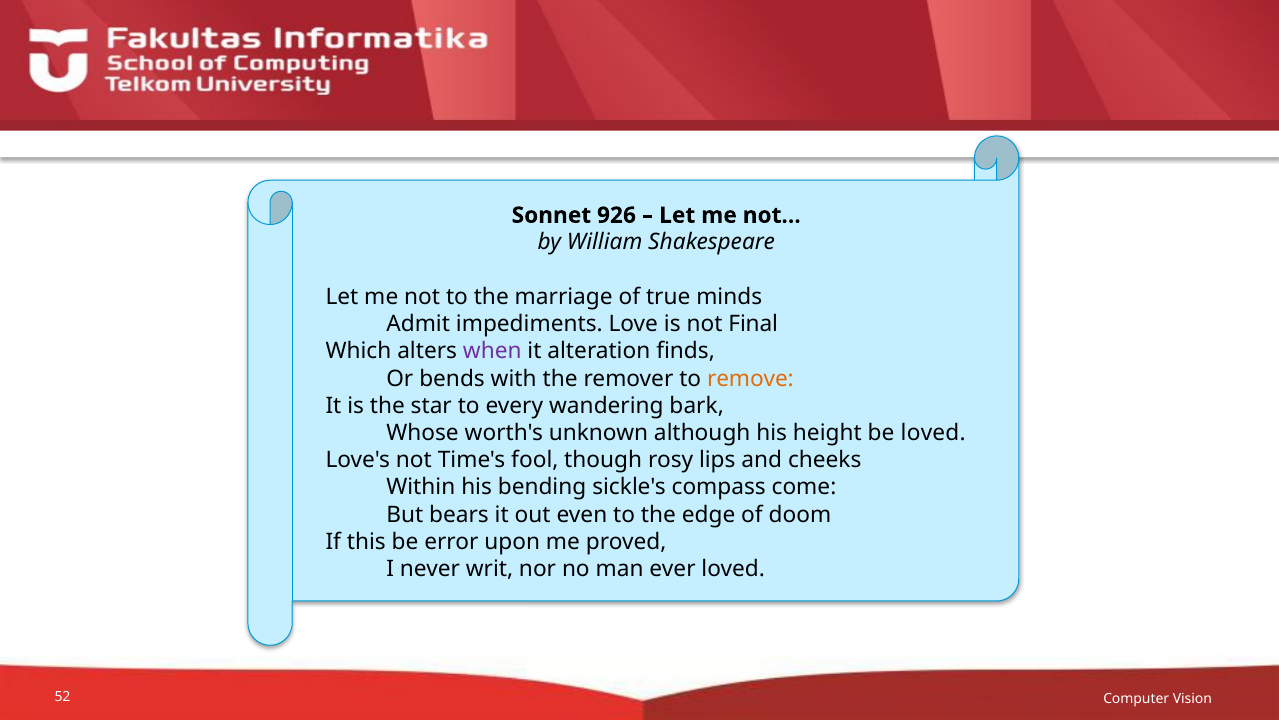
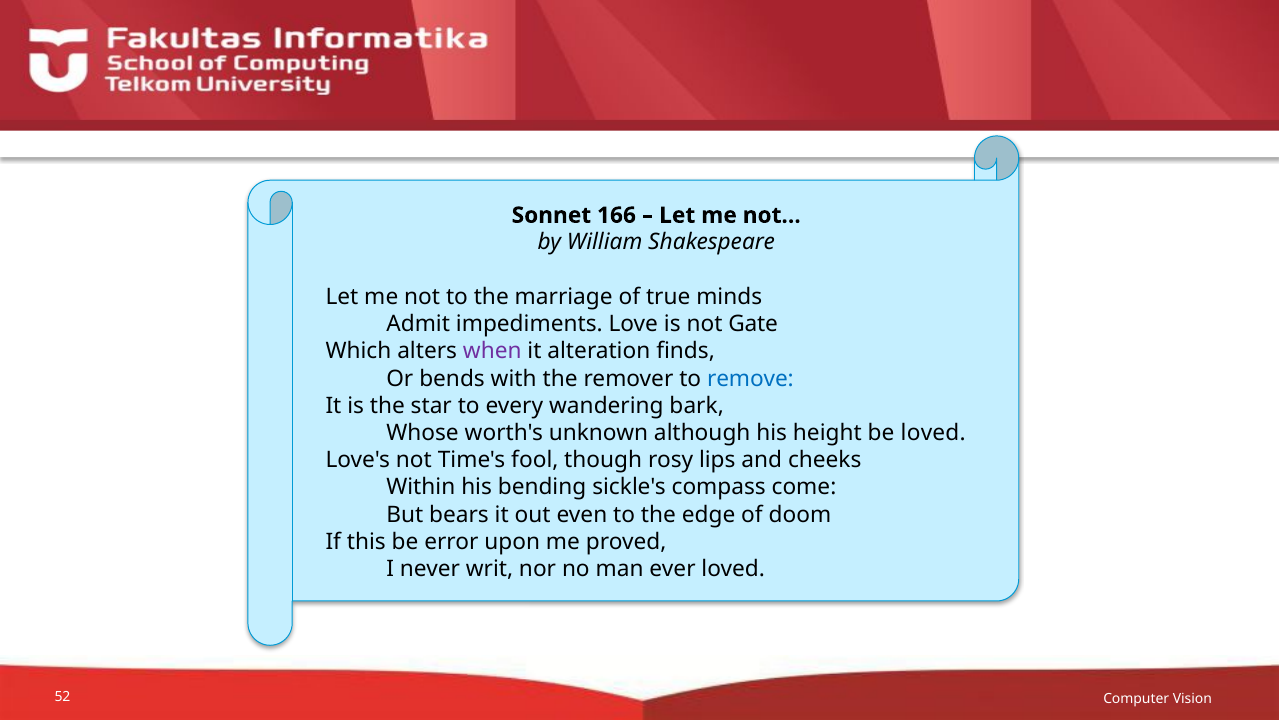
926: 926 -> 166
Final: Final -> Gate
remove colour: orange -> blue
